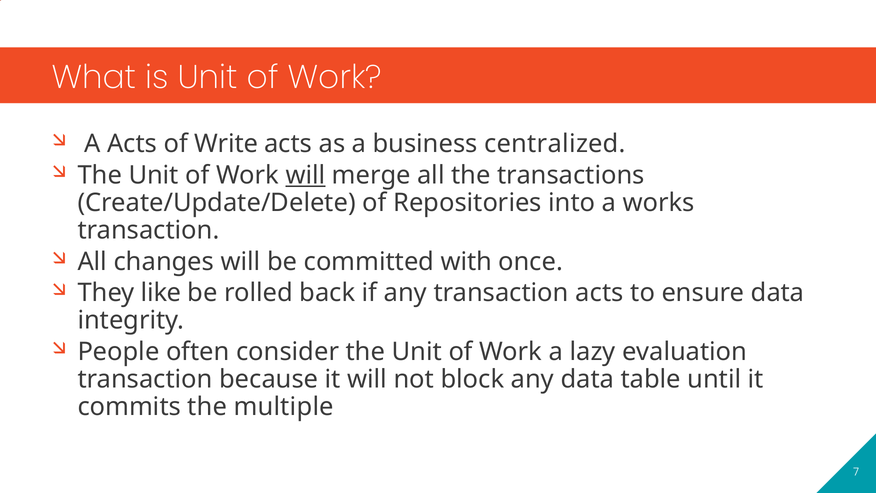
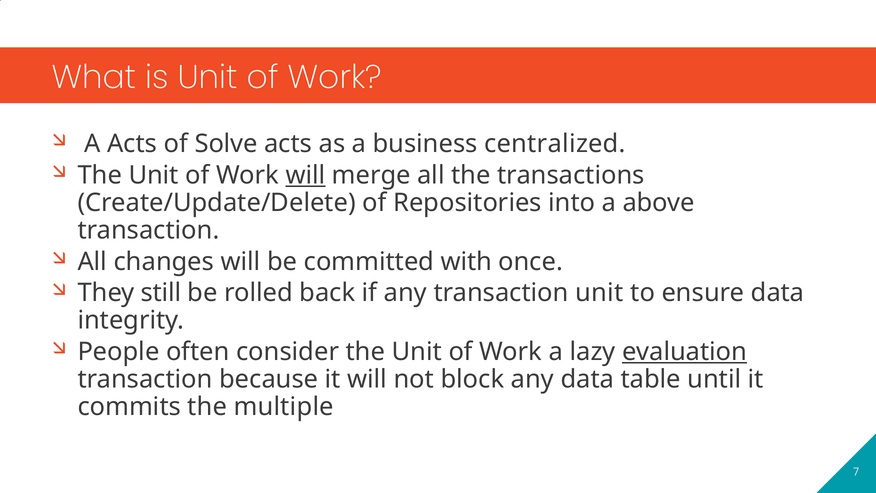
Write: Write -> Solve
works: works -> above
like: like -> still
transaction acts: acts -> unit
evaluation underline: none -> present
